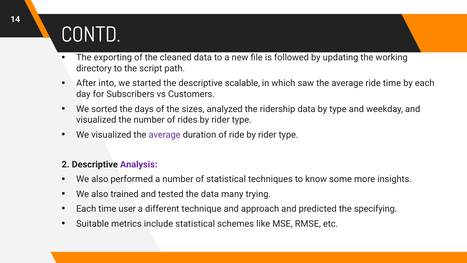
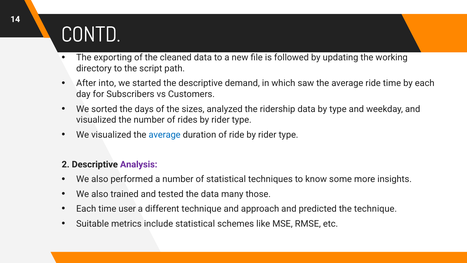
scalable: scalable -> demand
average at (165, 135) colour: purple -> blue
trying: trying -> those
the specifying: specifying -> technique
